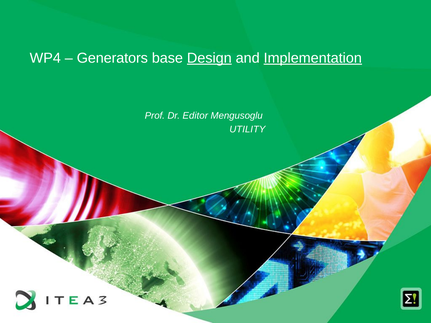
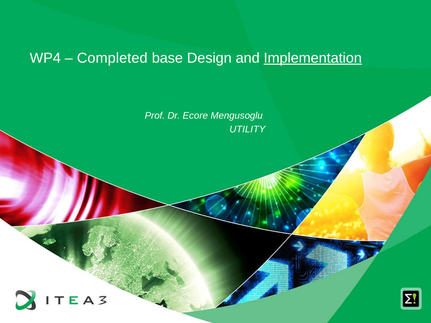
Generators: Generators -> Completed
Design underline: present -> none
Editor: Editor -> Ecore
